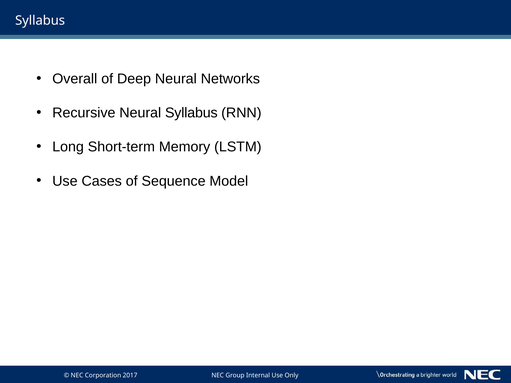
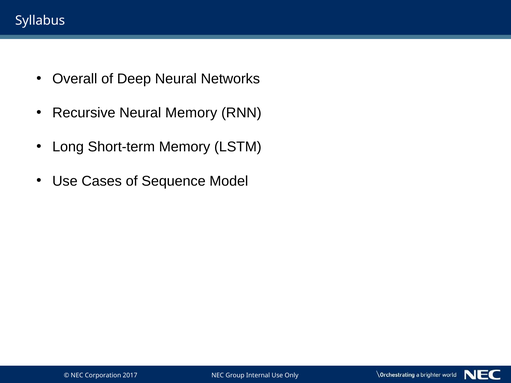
Neural Syllabus: Syllabus -> Memory
